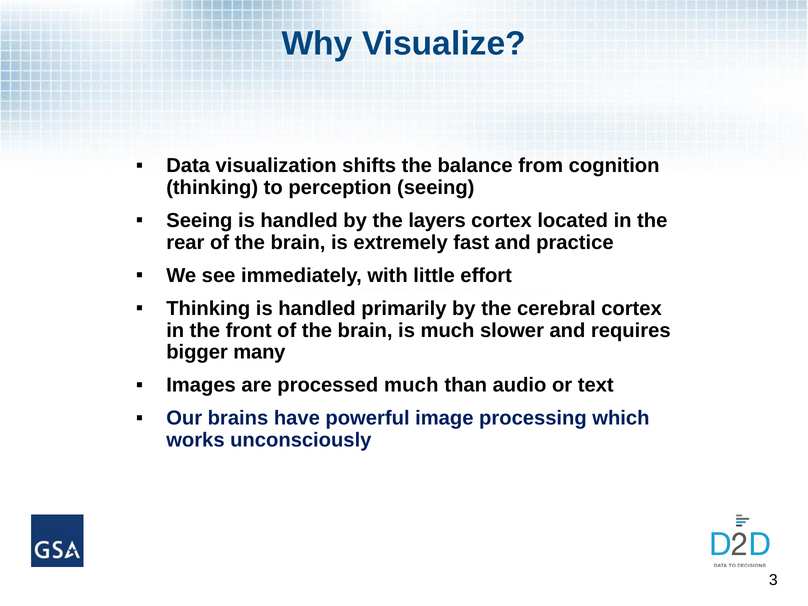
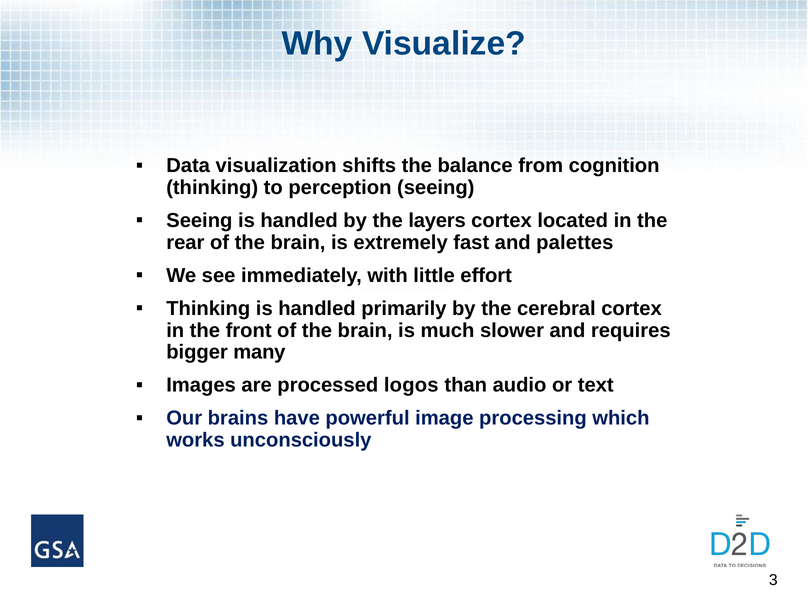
practice: practice -> palettes
processed much: much -> logos
